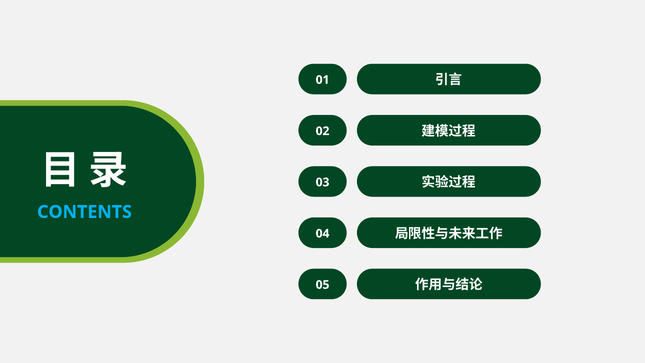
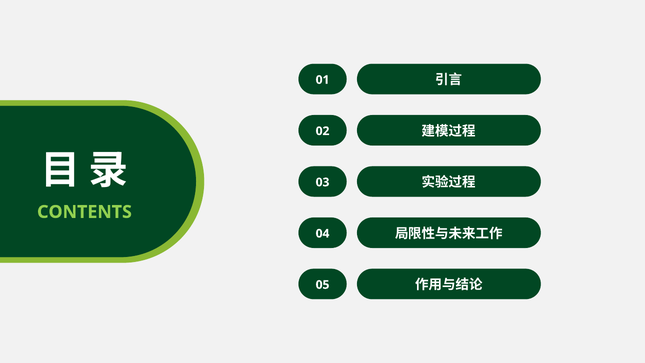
CONTENTS colour: light blue -> light green
